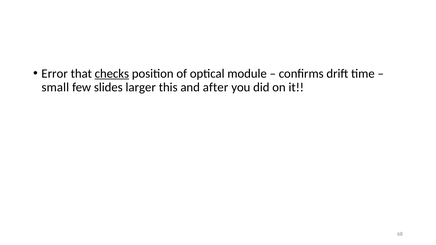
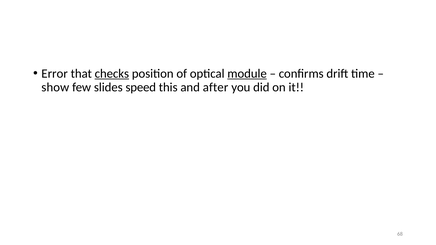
module underline: none -> present
small: small -> show
larger: larger -> speed
